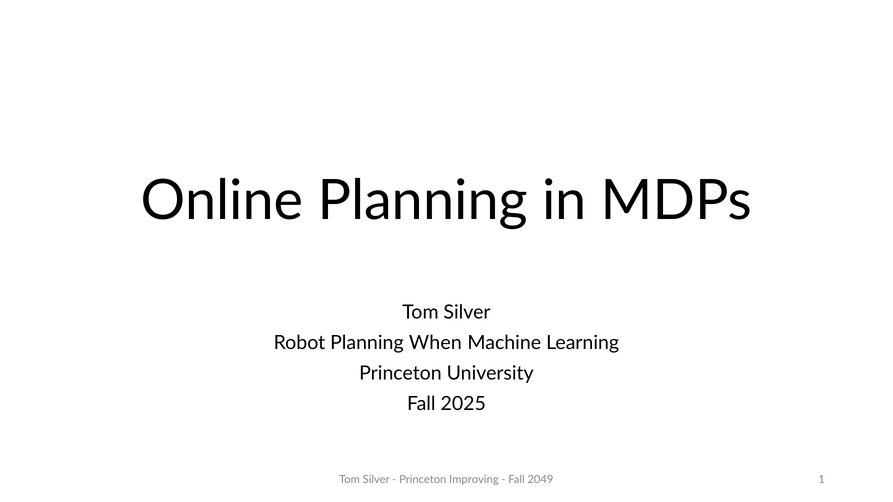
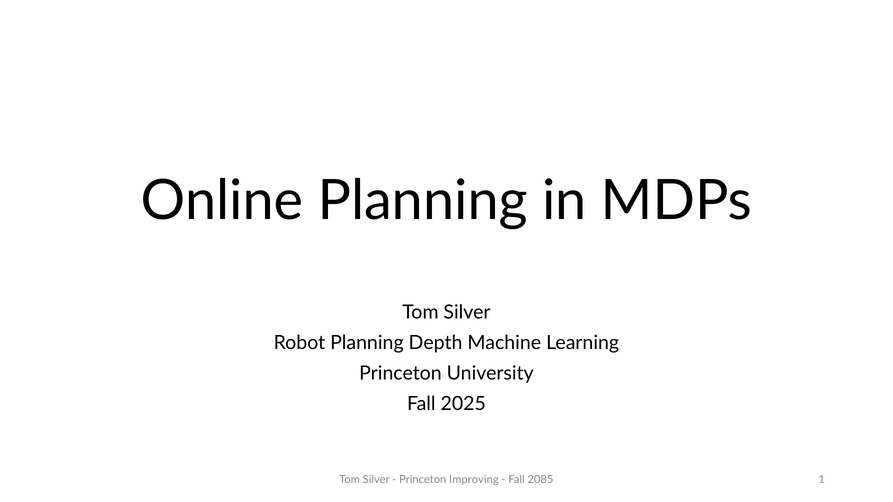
When: When -> Depth
2049: 2049 -> 2085
